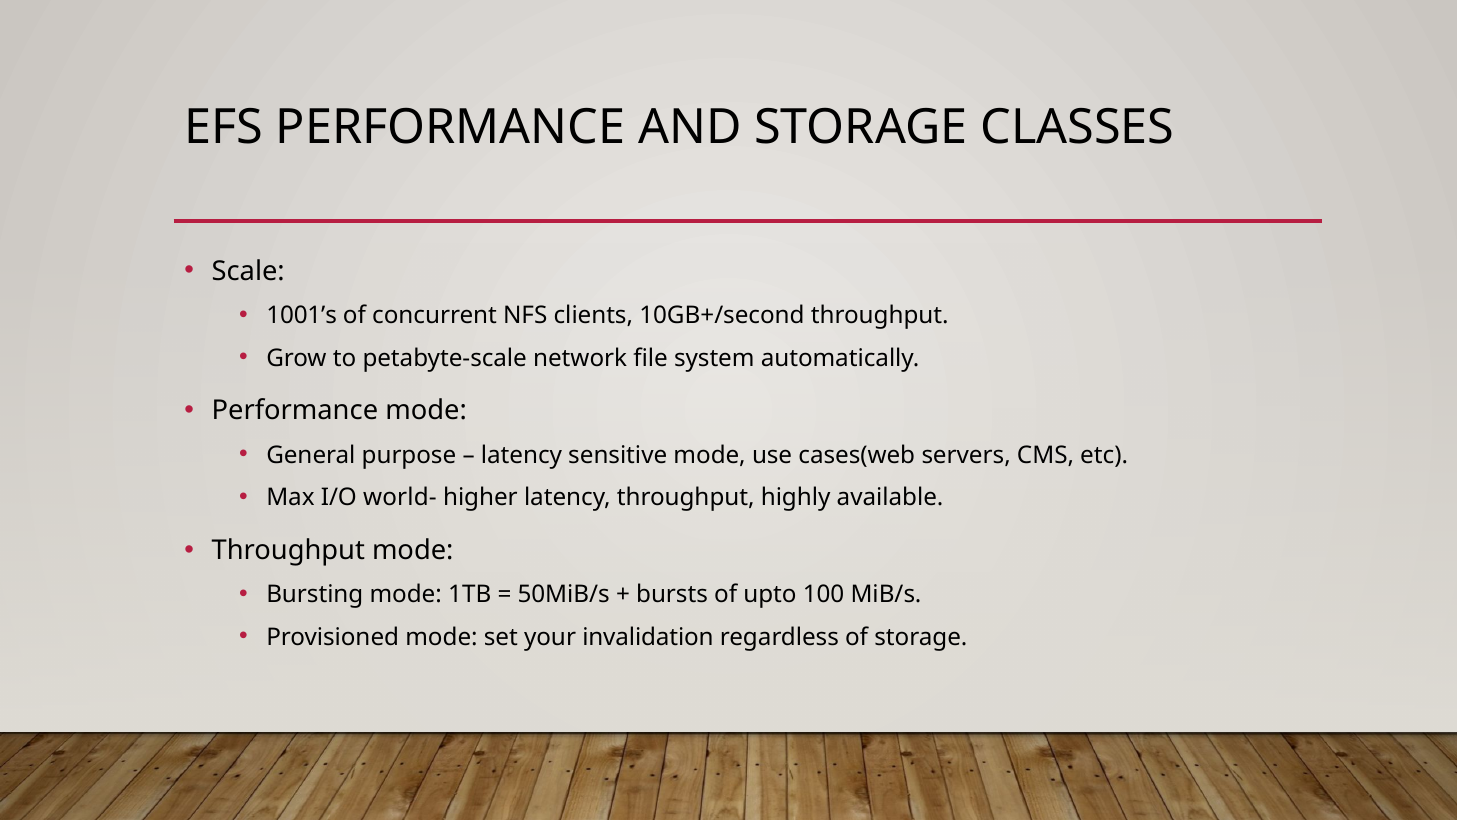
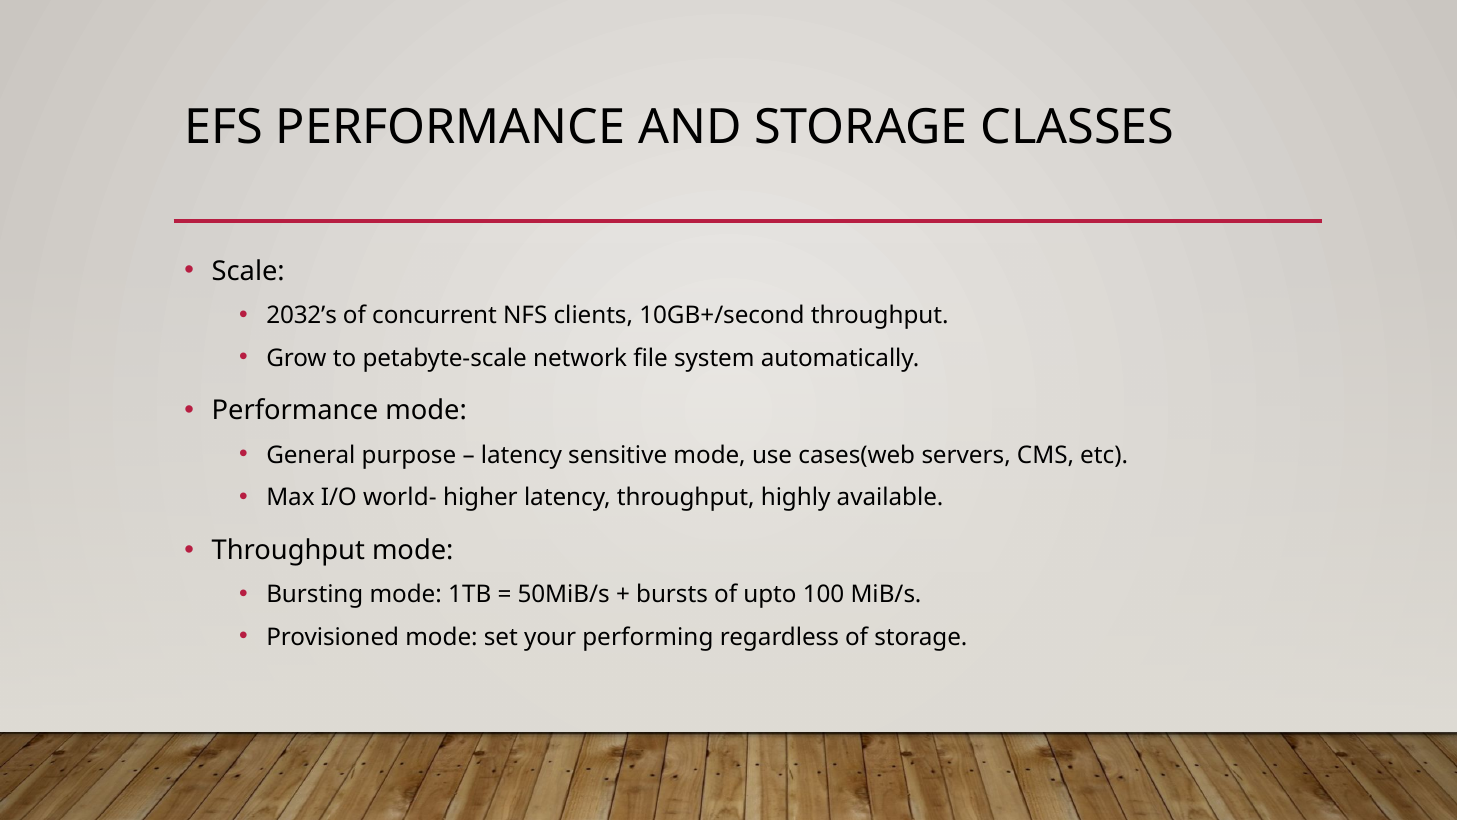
1001’s: 1001’s -> 2032’s
invalidation: invalidation -> performing
